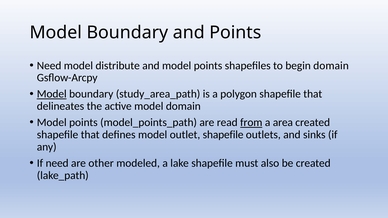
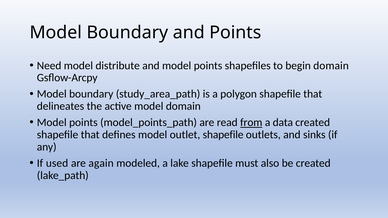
Model at (52, 94) underline: present -> none
area: area -> data
If need: need -> used
other: other -> again
